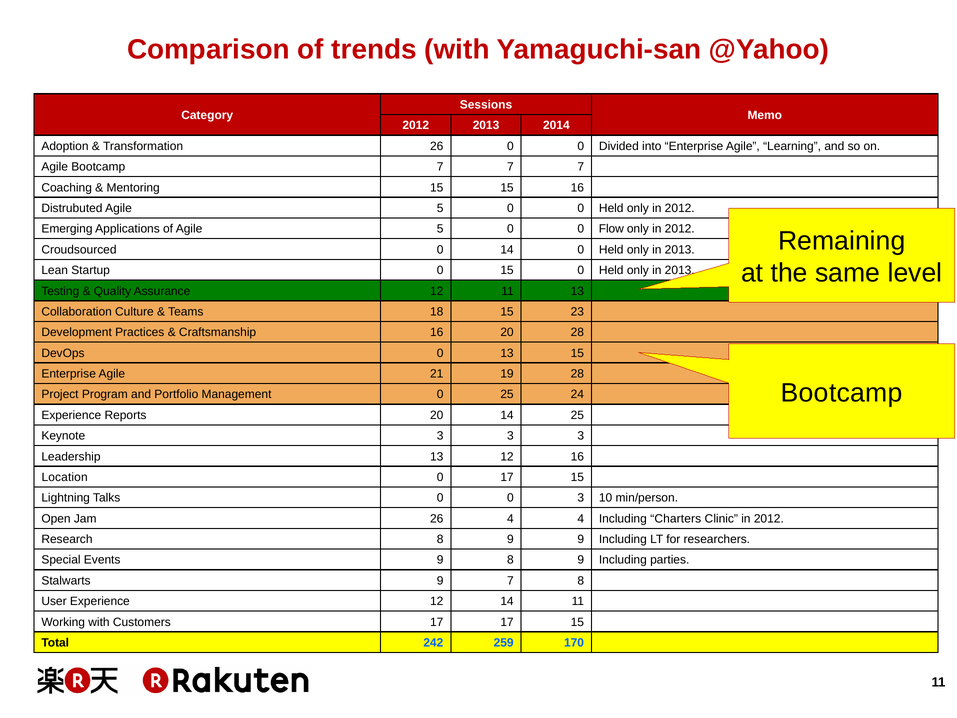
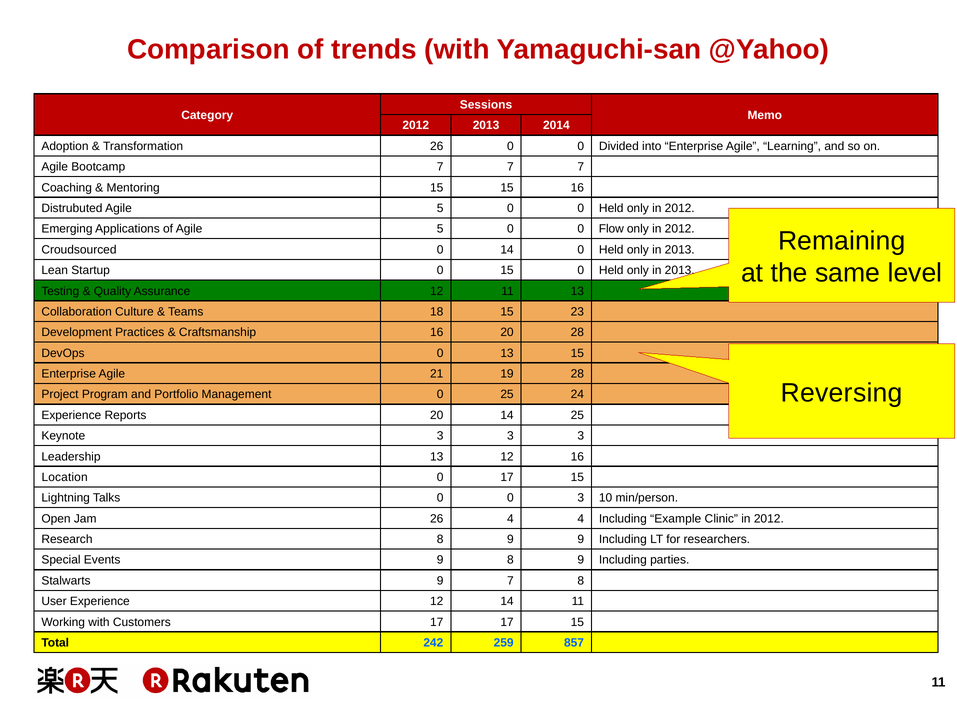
Bootcamp at (842, 393): Bootcamp -> Reversing
Charters: Charters -> Example
170: 170 -> 857
